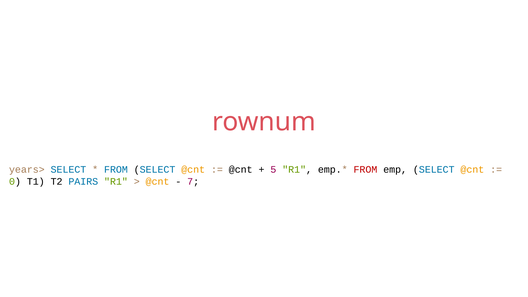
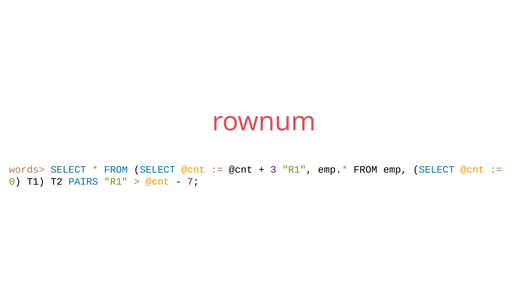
years>: years> -> words>
5: 5 -> 3
FROM at (365, 170) colour: red -> black
